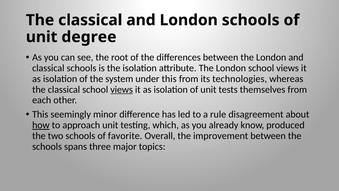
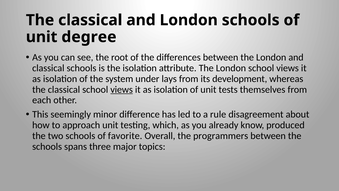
under this: this -> lays
technologies: technologies -> development
how underline: present -> none
improvement: improvement -> programmers
